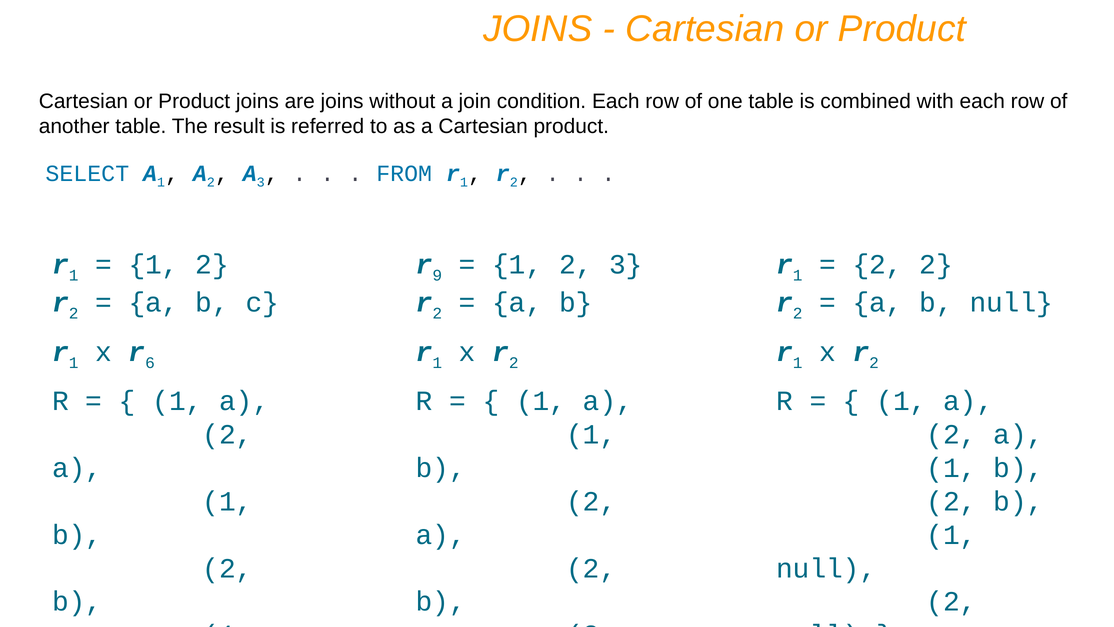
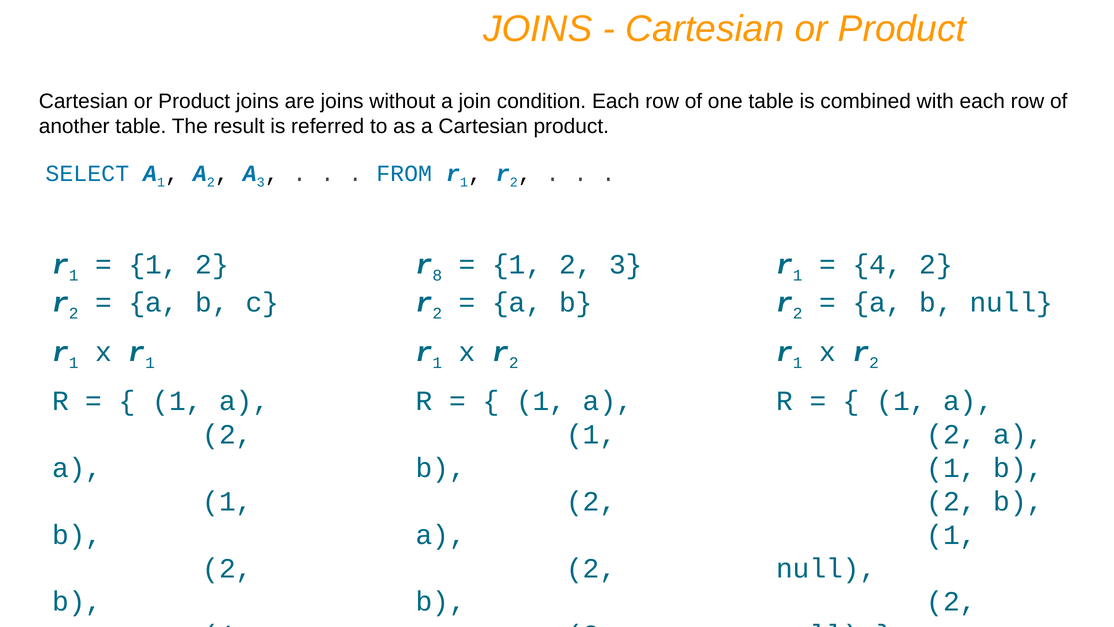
9: 9 -> 8
2 at (878, 265): 2 -> 4
x r 6: 6 -> 1
